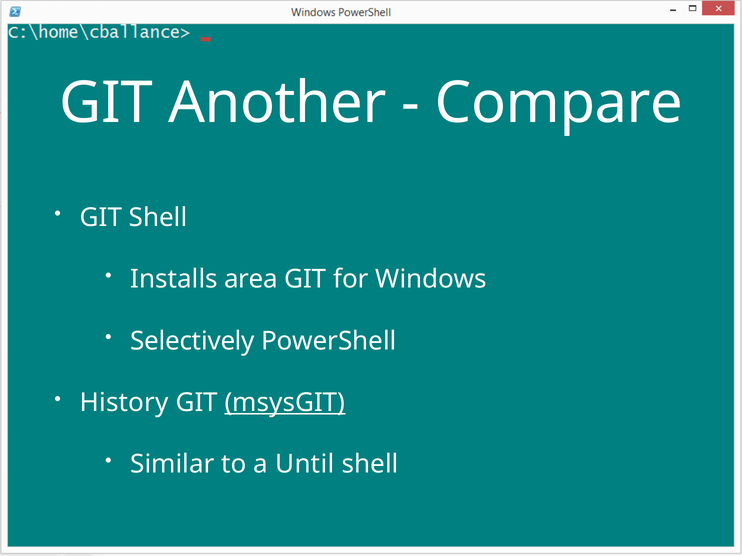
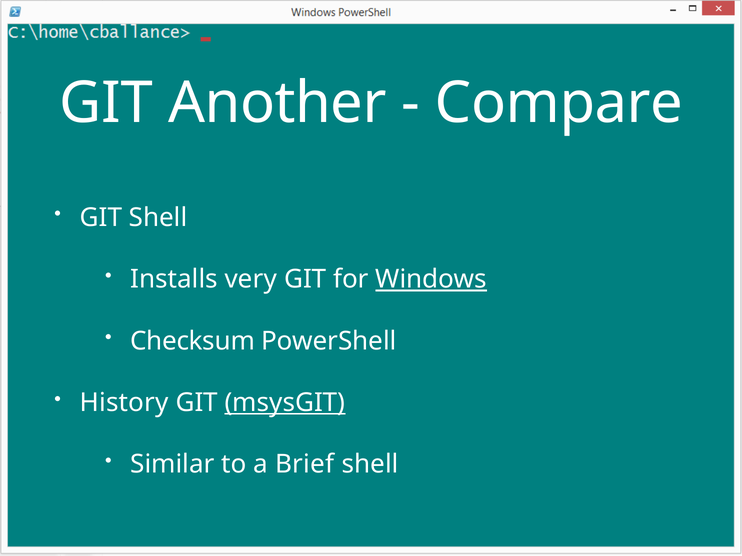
area: area -> very
Windows underline: none -> present
Selectively: Selectively -> Checksum
Until: Until -> Brief
